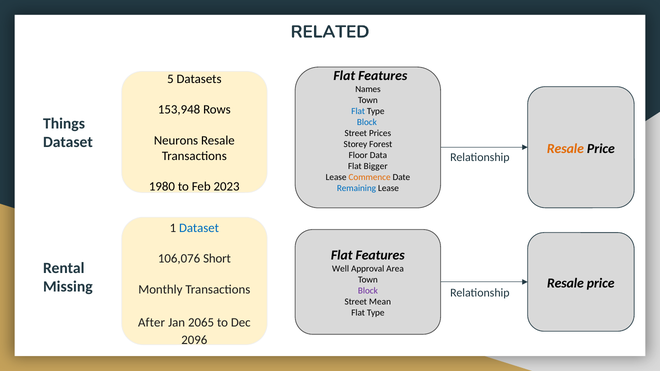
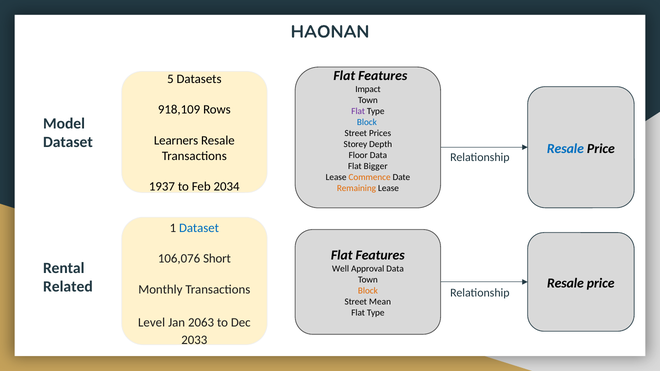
RELATED: RELATED -> HAONAN
Names: Names -> Impact
153,948: 153,948 -> 918,109
Flat at (358, 111) colour: blue -> purple
Things: Things -> Model
Neurons: Neurons -> Learners
Forest: Forest -> Depth
Resale at (565, 149) colour: orange -> blue
1980: 1980 -> 1937
2023: 2023 -> 2034
Remaining colour: blue -> orange
Approval Area: Area -> Data
Missing: Missing -> Related
Block at (368, 291) colour: purple -> orange
After: After -> Level
2065: 2065 -> 2063
2096: 2096 -> 2033
